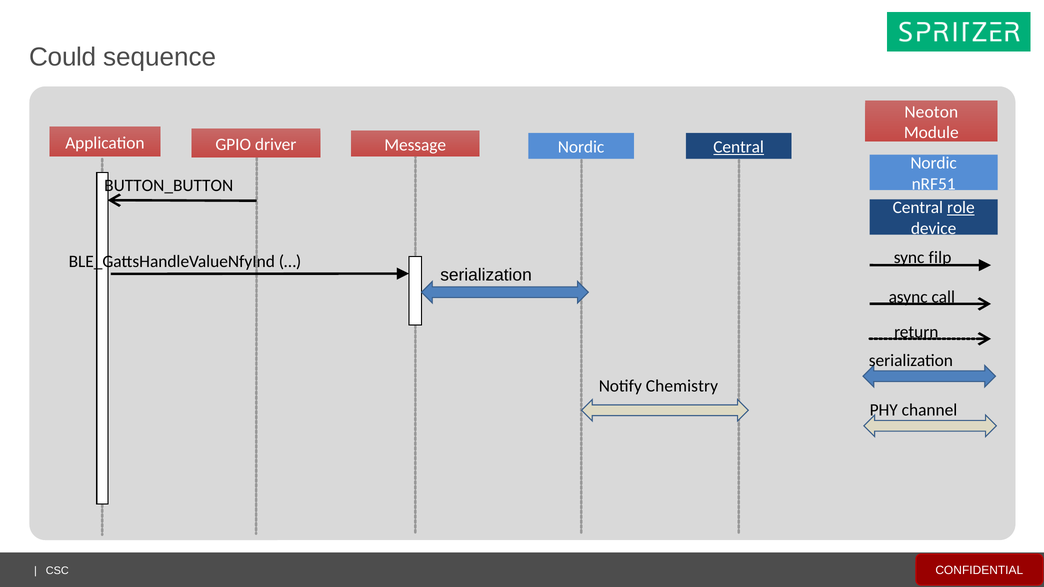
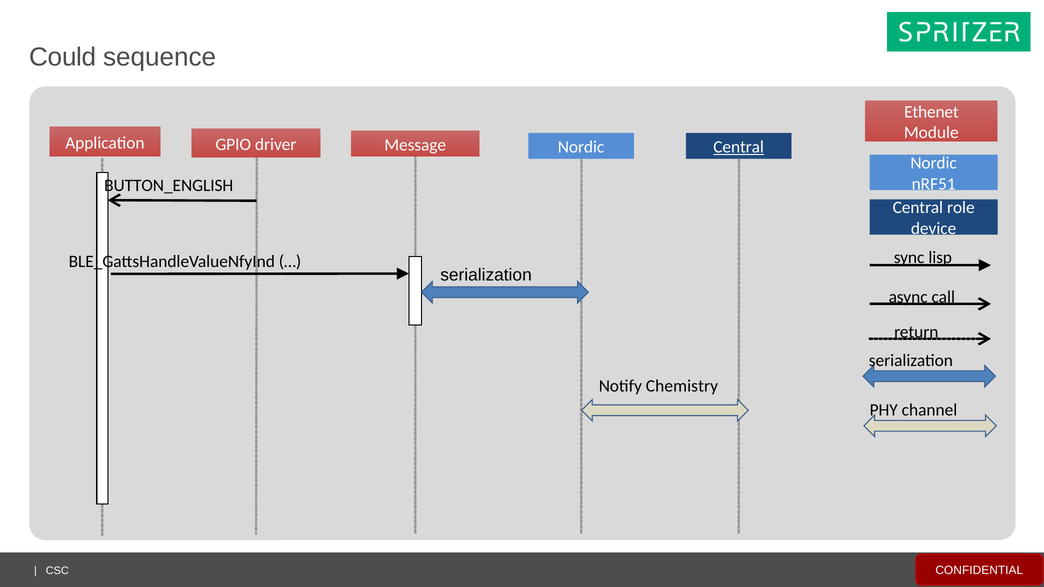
Neoton: Neoton -> Ethenet
BUTTON_BUTTON: BUTTON_BUTTON -> BUTTON_ENGLISH
role underline: present -> none
filp: filp -> lisp
